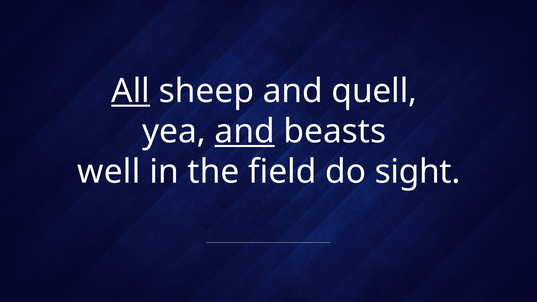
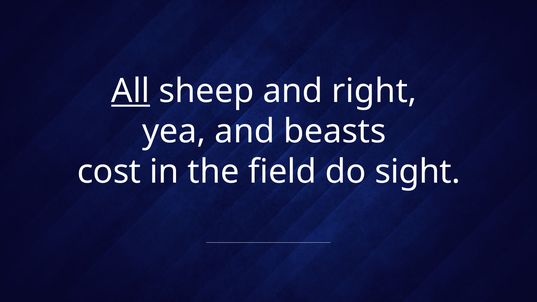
quell: quell -> right
and at (245, 131) underline: present -> none
well: well -> cost
